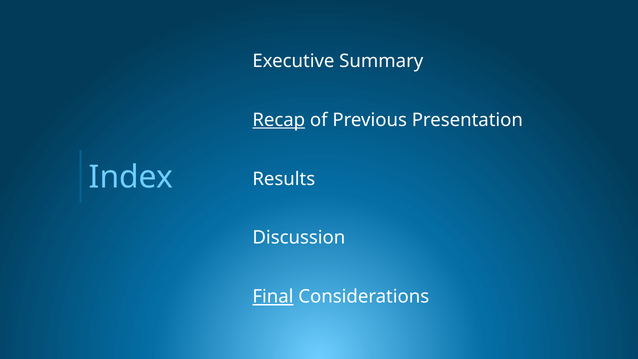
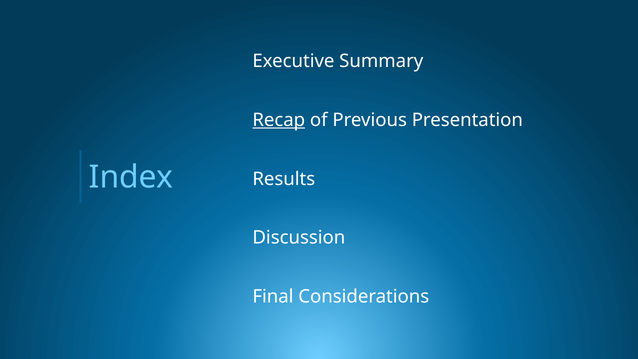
Final underline: present -> none
